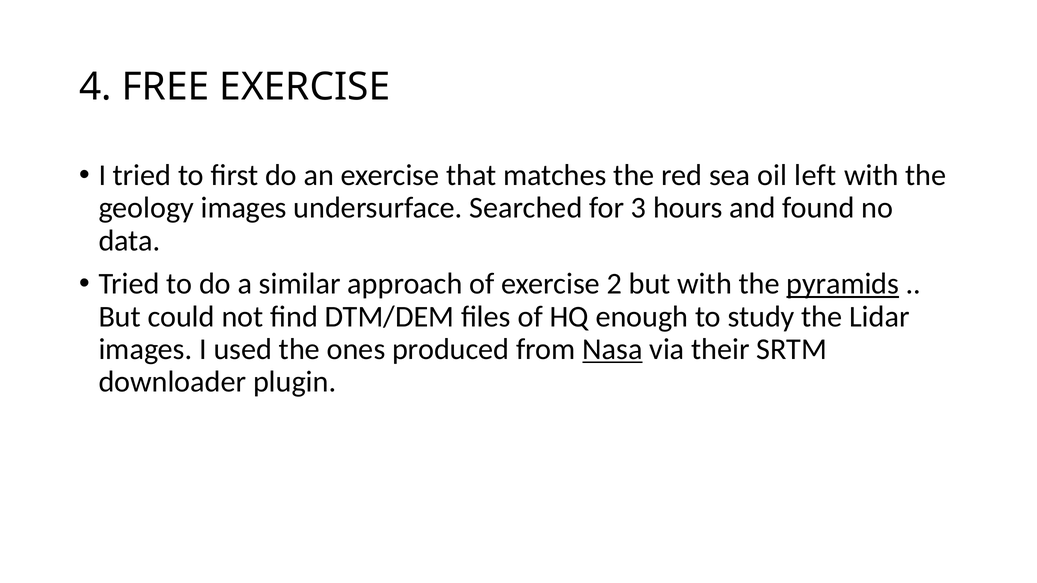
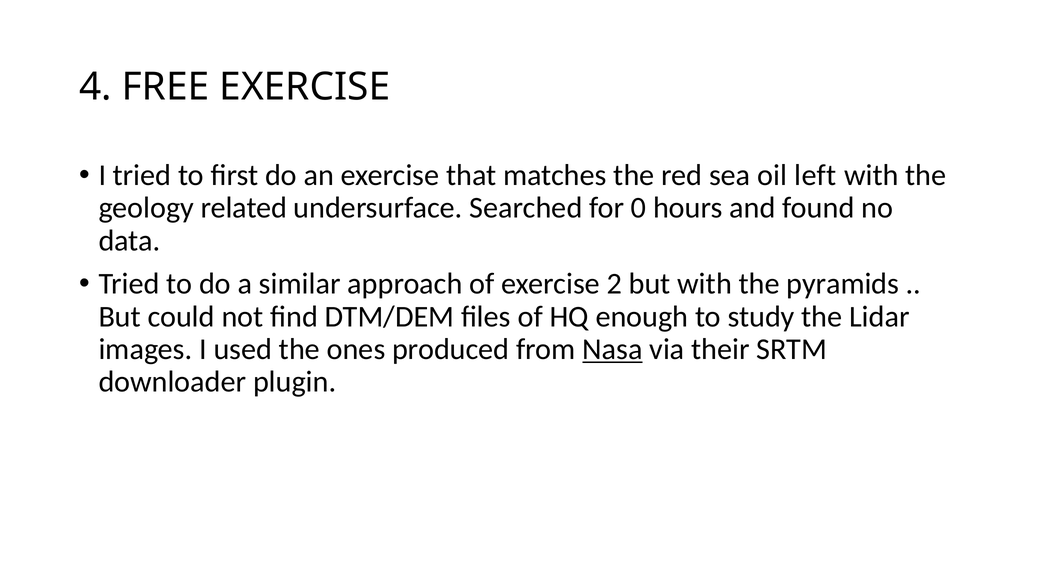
geology images: images -> related
3: 3 -> 0
pyramids underline: present -> none
